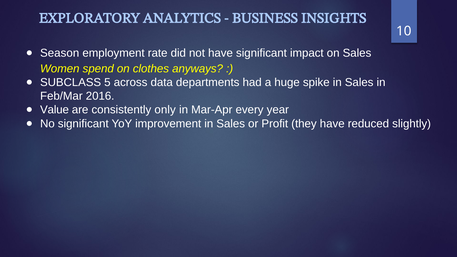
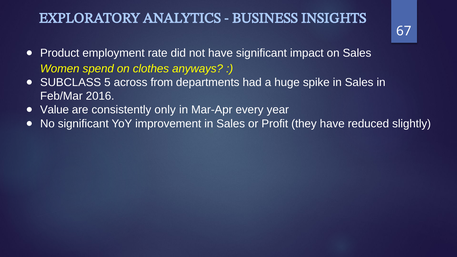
10: 10 -> 67
Season: Season -> Product
data: data -> from
